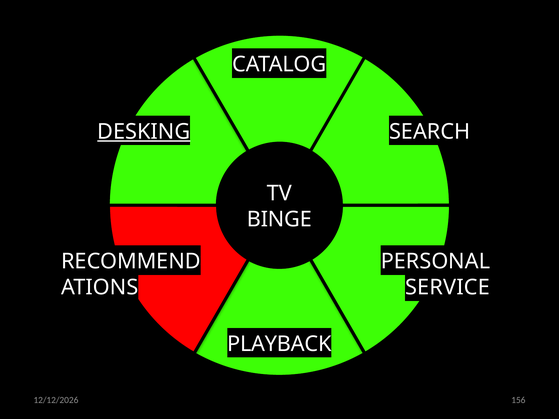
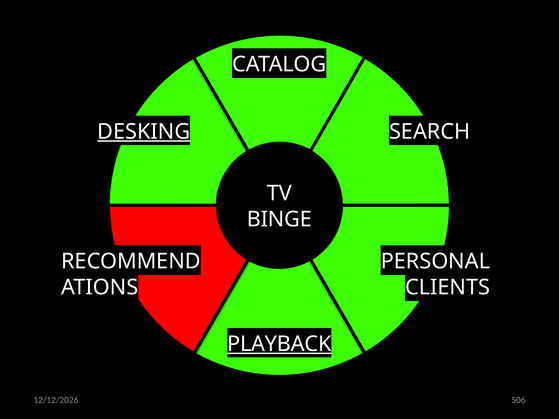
SERVICE: SERVICE -> CLIENTS
PLAYBACK underline: none -> present
156: 156 -> 506
